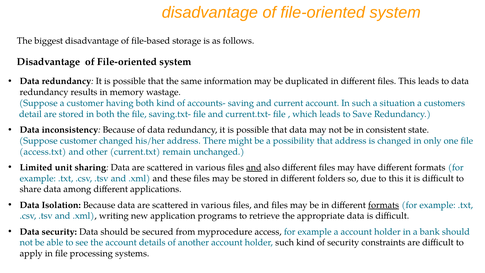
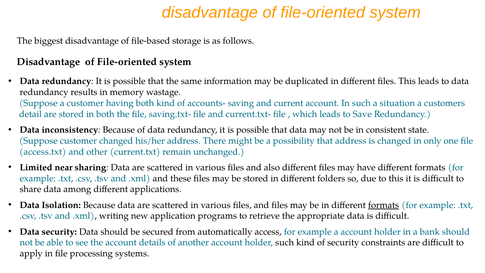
unit: unit -> near
and at (254, 167) underline: present -> none
myprocedure: myprocedure -> automatically
